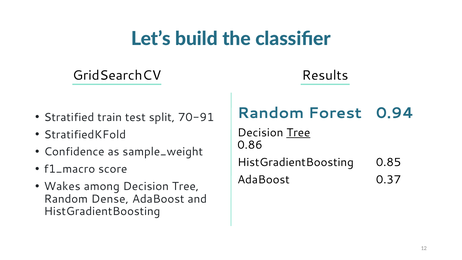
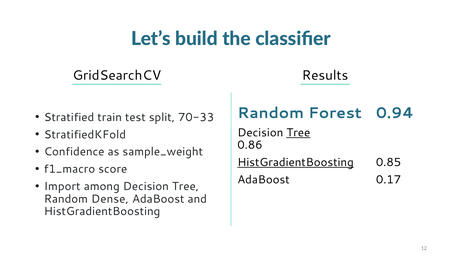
70-91: 70-91 -> 70-33
HistGradientBoosting at (296, 162) underline: none -> present
0.37: 0.37 -> 0.17
Wakes: Wakes -> Import
